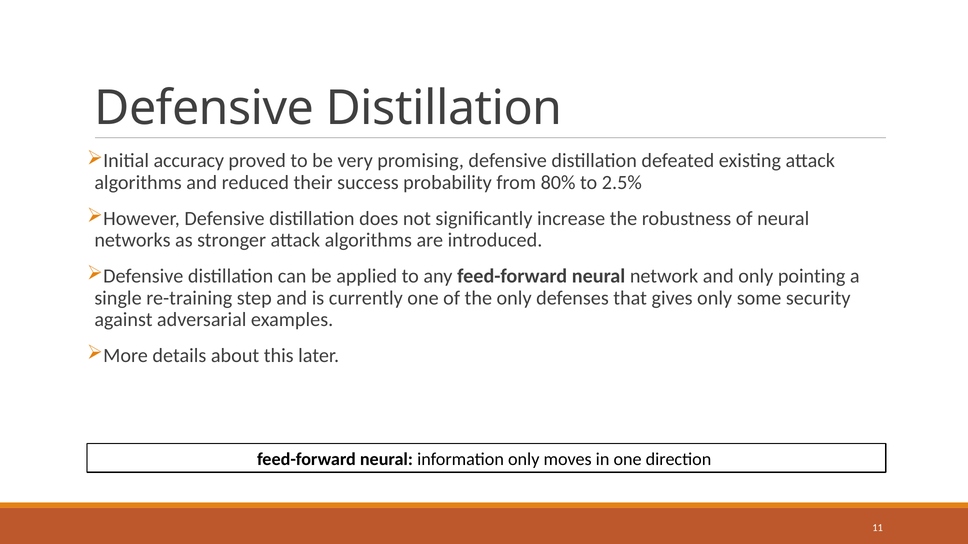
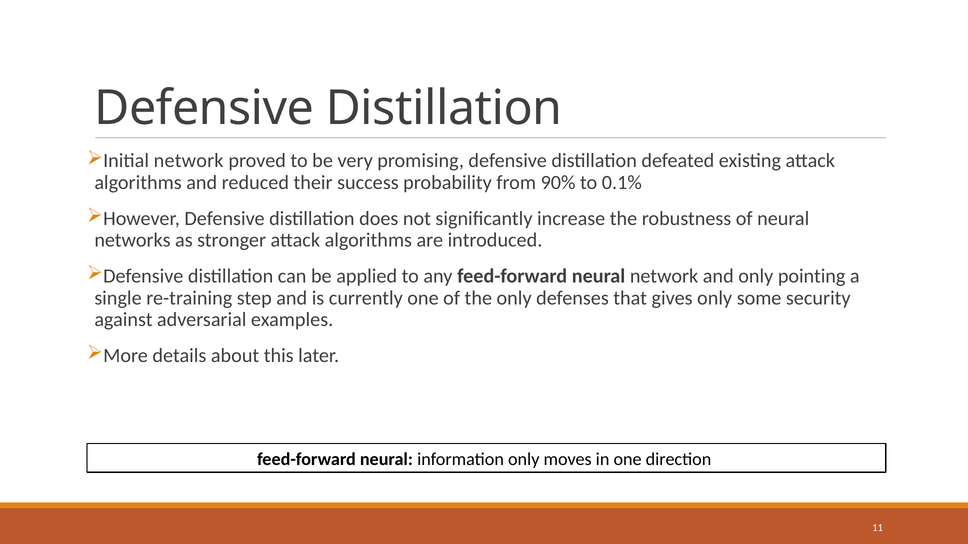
Initial accuracy: accuracy -> network
80%: 80% -> 90%
2.5%: 2.5% -> 0.1%
